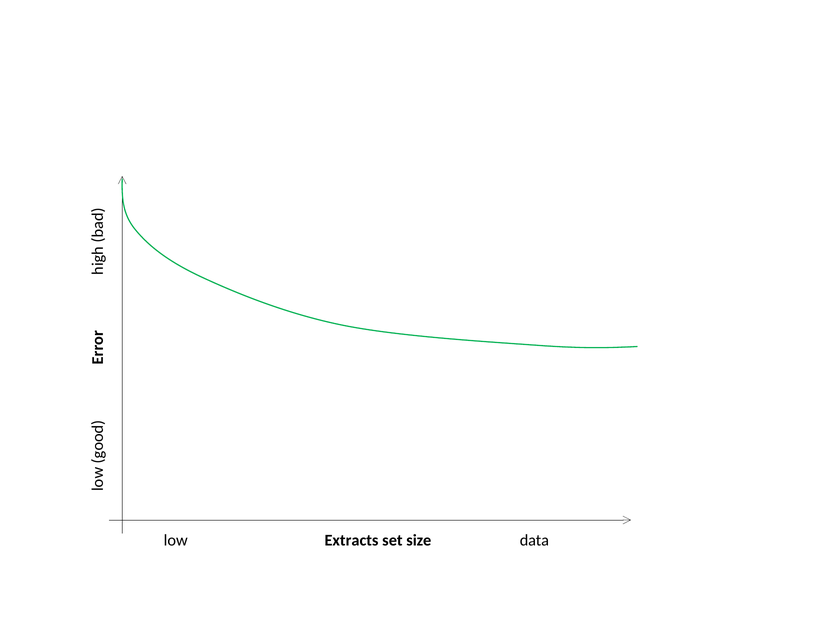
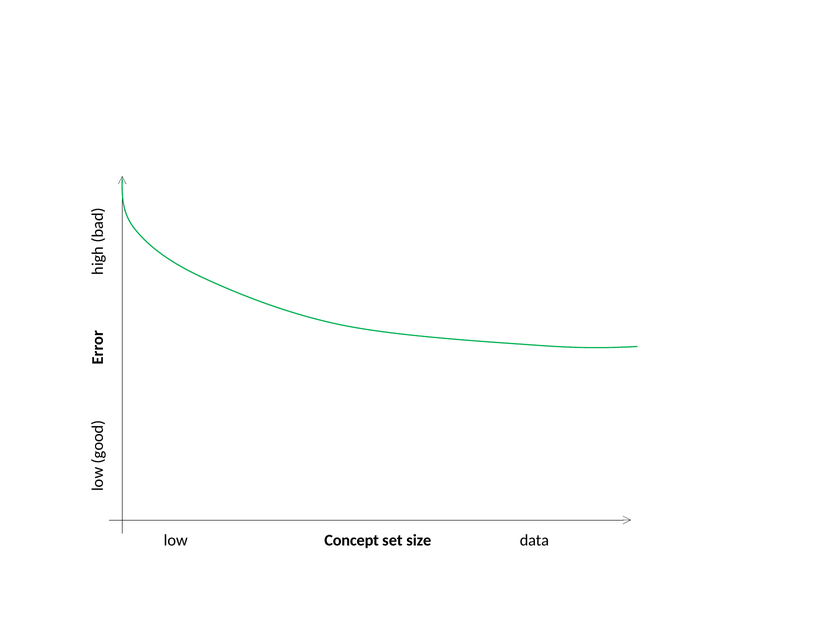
Extracts: Extracts -> Concept
